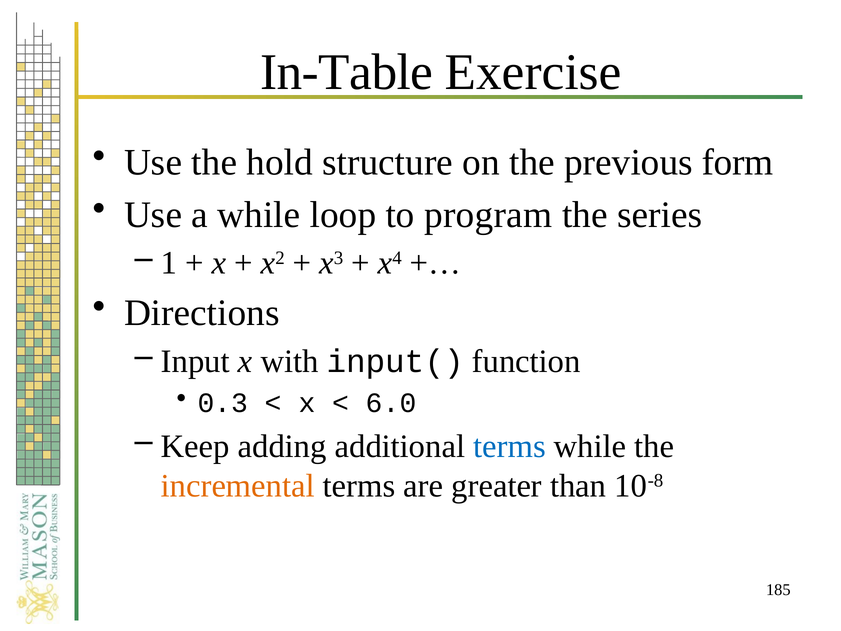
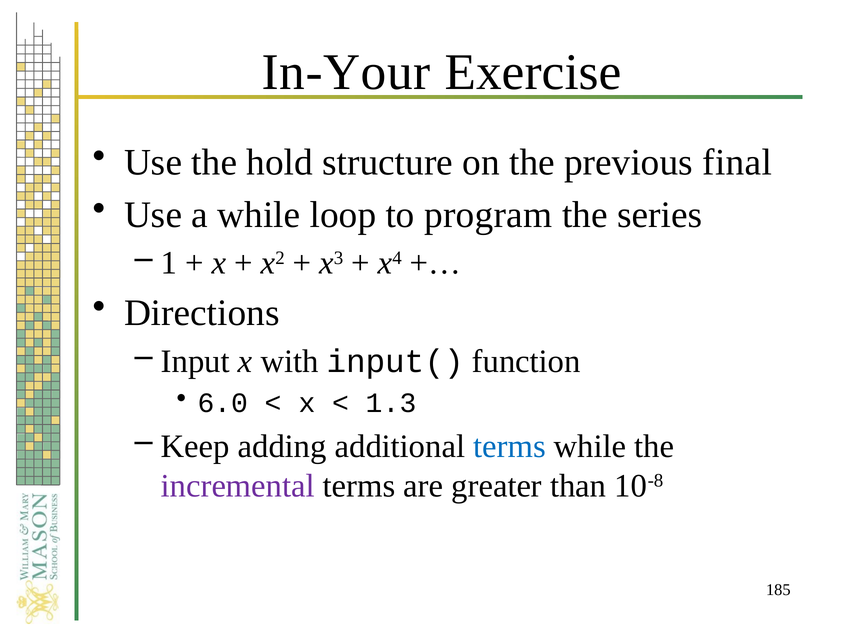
In-Table: In-Table -> In-Your
form: form -> final
0.3: 0.3 -> 6.0
6.0: 6.0 -> 1.3
incremental colour: orange -> purple
